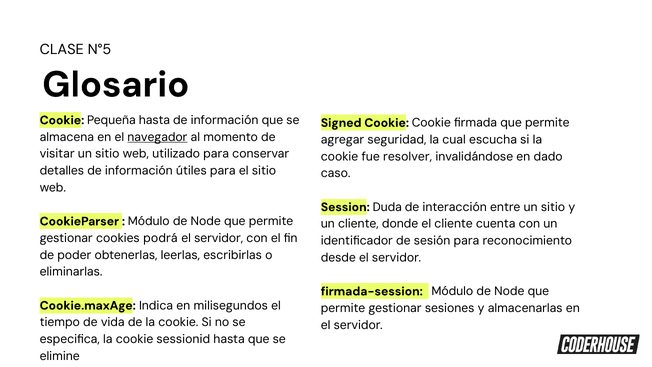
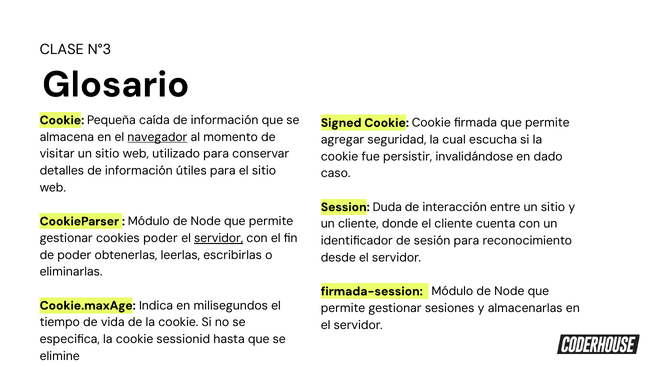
N°5: N°5 -> N°3
Pequeña hasta: hasta -> caída
resolver: resolver -> persistir
cookies podrá: podrá -> poder
servidor at (219, 238) underline: none -> present
